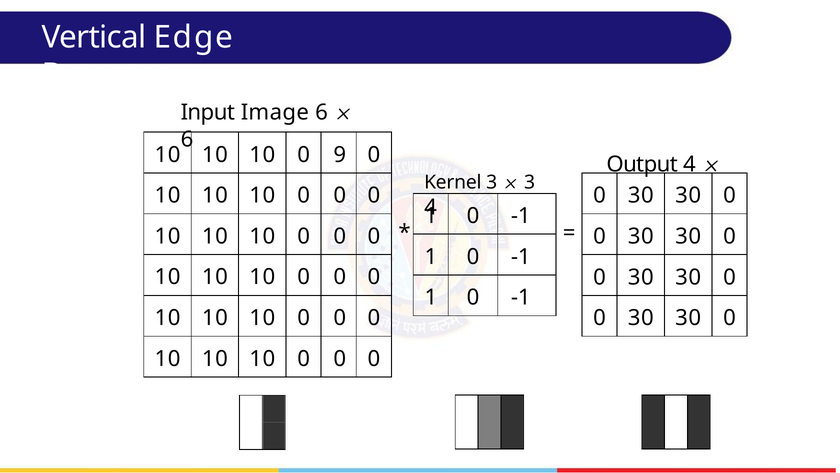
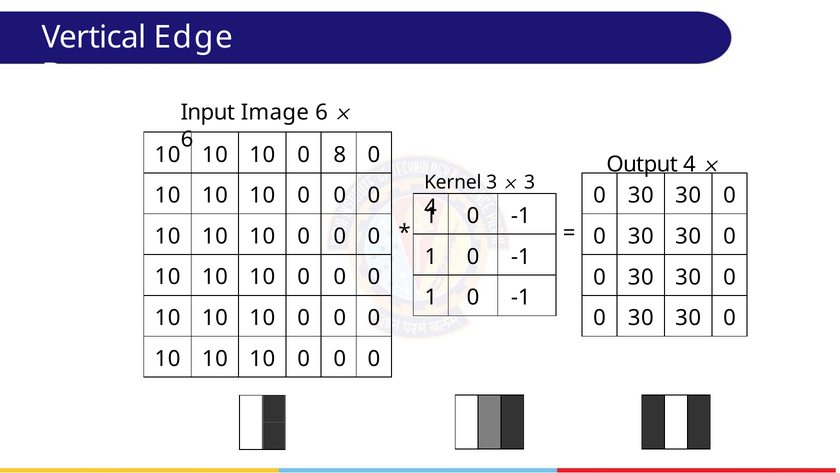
9: 9 -> 8
